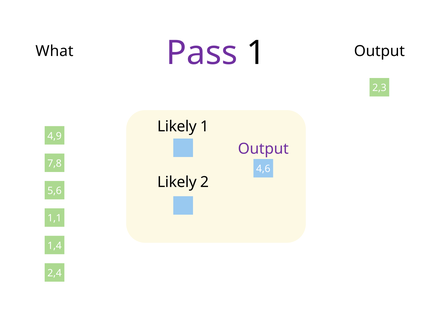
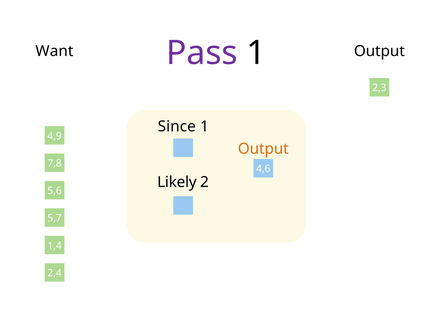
What: What -> Want
Likely at (177, 126): Likely -> Since
Output at (263, 149) colour: purple -> orange
1,1: 1,1 -> 5,7
